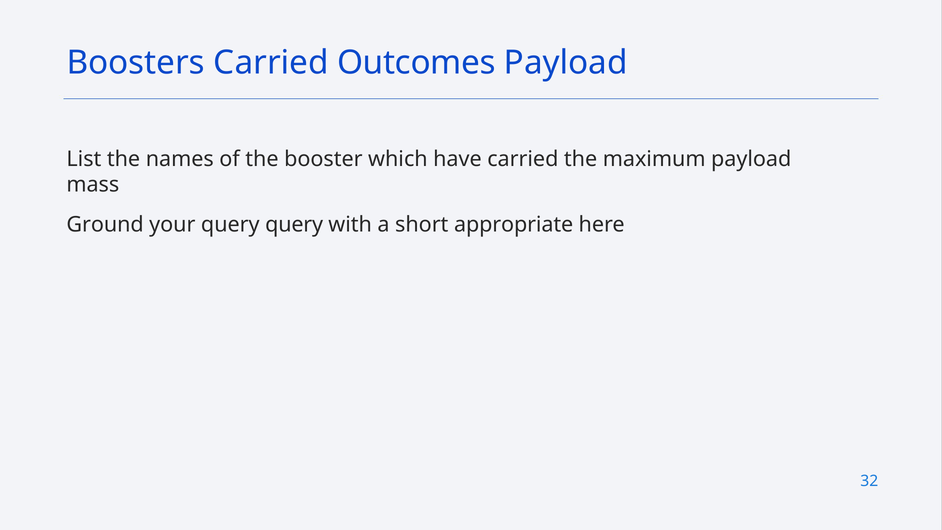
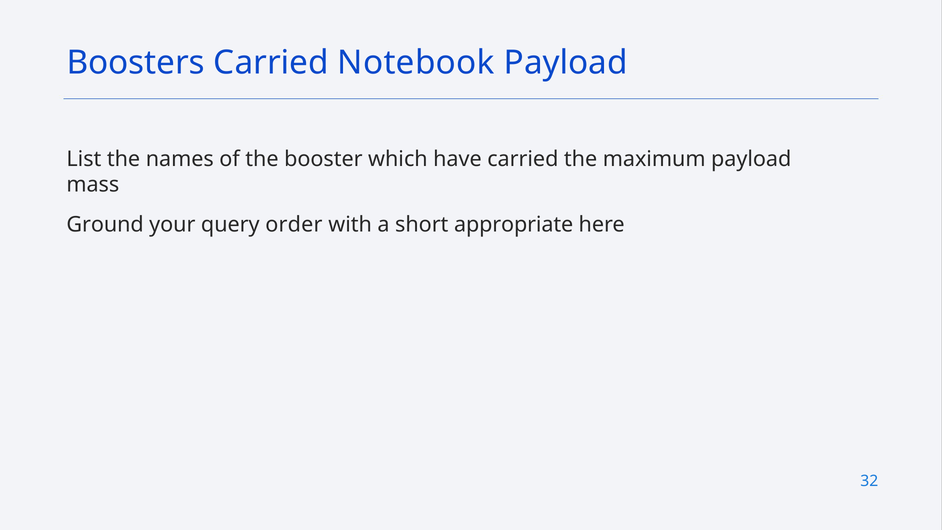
Outcomes: Outcomes -> Notebook
query query: query -> order
